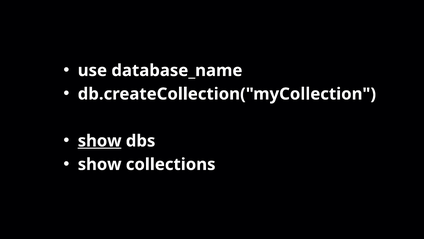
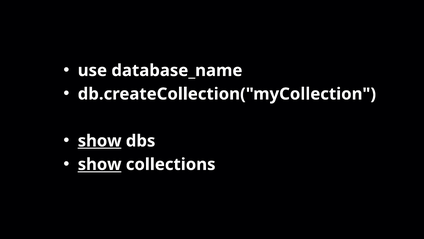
show at (100, 164) underline: none -> present
